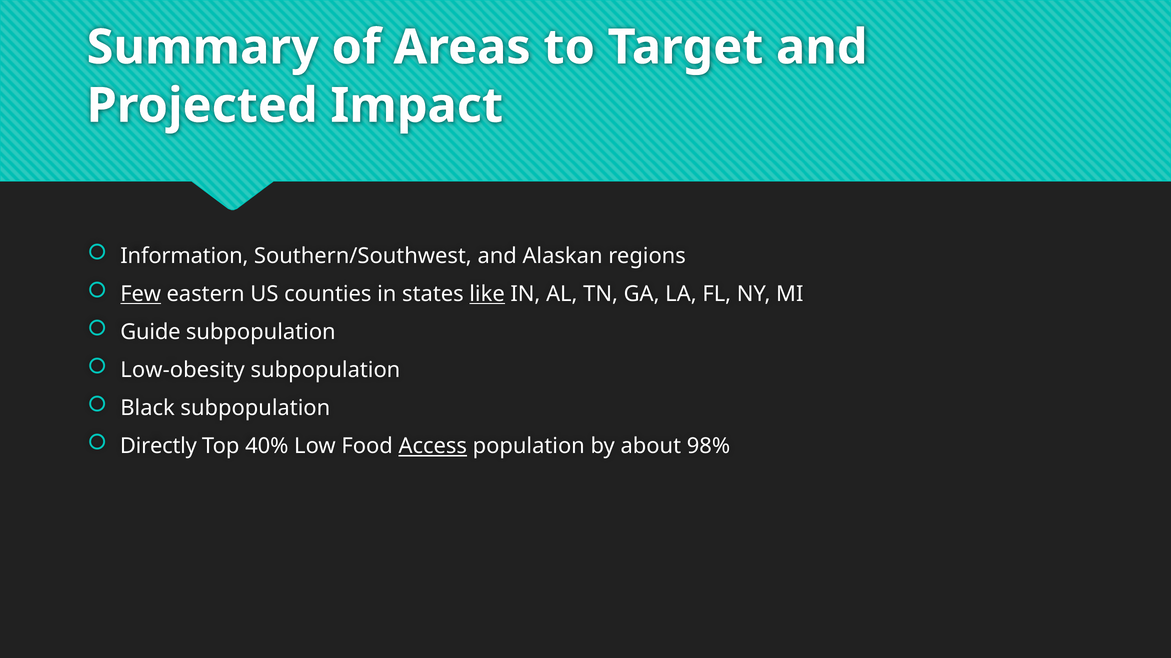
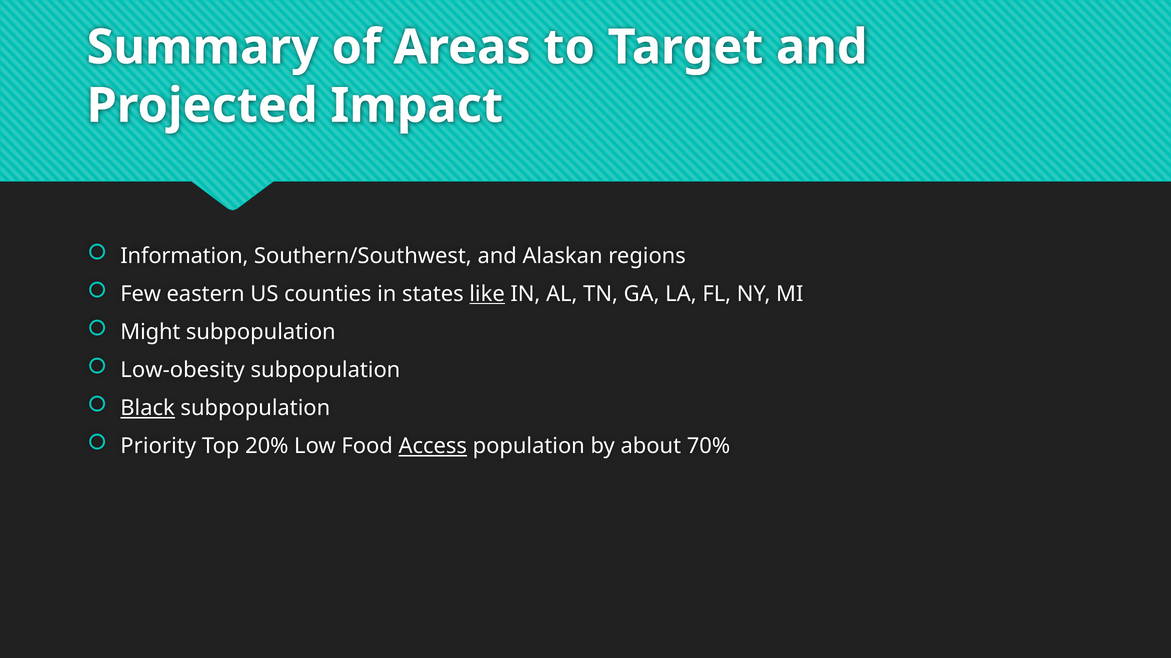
Few underline: present -> none
Guide: Guide -> Might
Black underline: none -> present
Directly: Directly -> Priority
40%: 40% -> 20%
98%: 98% -> 70%
